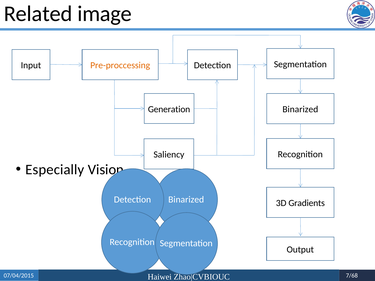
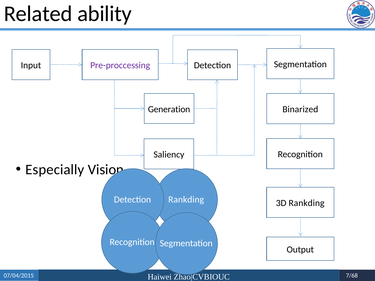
image: image -> ability
Pre-proccessing colour: orange -> purple
Binarized at (186, 200): Binarized -> Rankding
3D Gradients: Gradients -> Rankding
